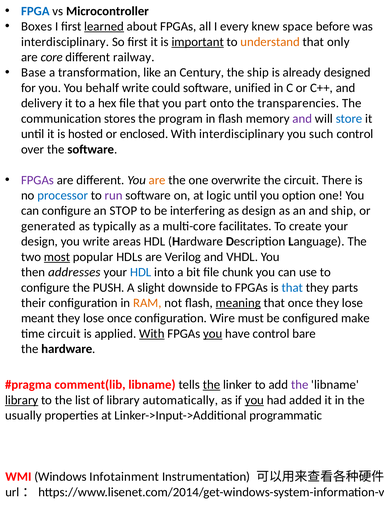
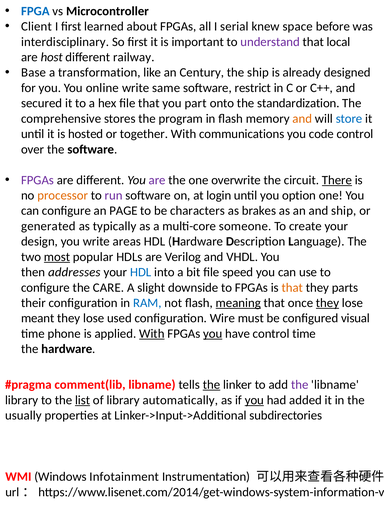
Boxes: Boxes -> Client
learned underline: present -> none
every: every -> serial
important underline: present -> none
understand colour: orange -> purple
only: only -> local
core: core -> host
behalf: behalf -> online
could: could -> same
unified: unified -> restrict
delivery: delivery -> secured
transparencies: transparencies -> standardization
communication: communication -> comprehensive
and at (302, 119) colour: purple -> orange
enclosed: enclosed -> together
With interdisciplinary: interdisciplinary -> communications
such: such -> code
are at (157, 180) colour: orange -> purple
There underline: none -> present
processor colour: blue -> orange
logic: logic -> login
STOP: STOP -> PAGE
interfering: interfering -> characters
as design: design -> brakes
facilitates: facilitates -> someone
chunk: chunk -> speed
PUSH: PUSH -> CARE
that at (292, 288) colour: blue -> orange
RAM colour: orange -> blue
they at (328, 303) underline: none -> present
lose once: once -> used
make: make -> visual
time circuit: circuit -> phone
control bare: bare -> time
library at (22, 400) underline: present -> none
list underline: none -> present
programmatic: programmatic -> subdirectories
